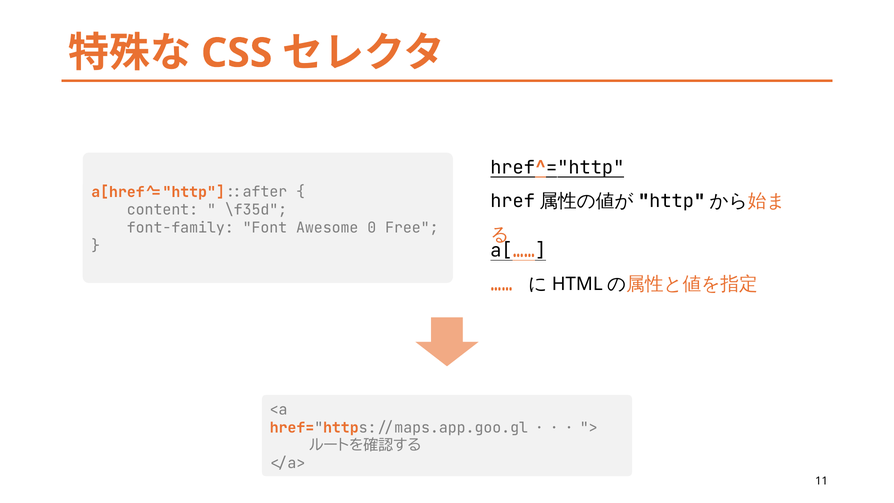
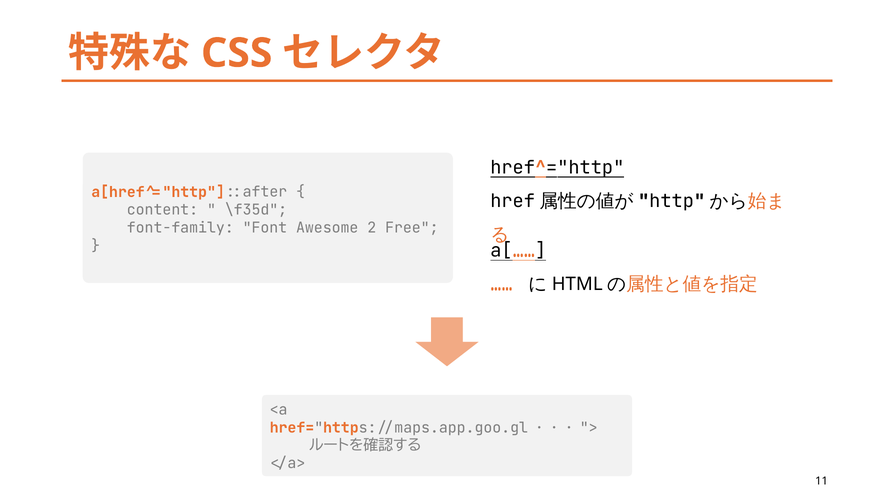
0: 0 -> 2
